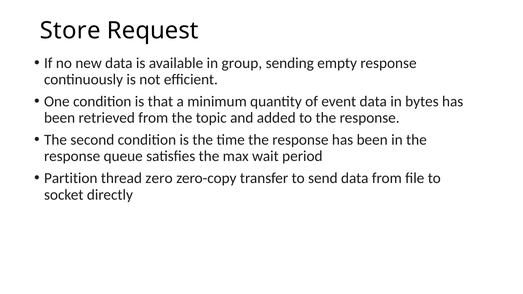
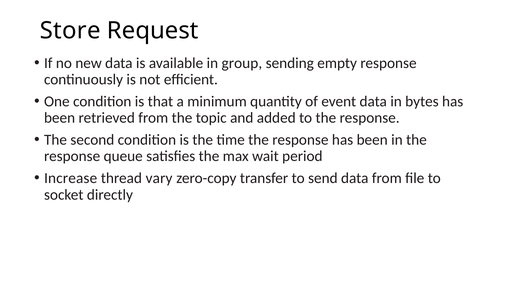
Partition: Partition -> Increase
zero: zero -> vary
